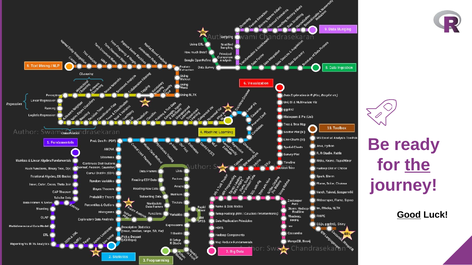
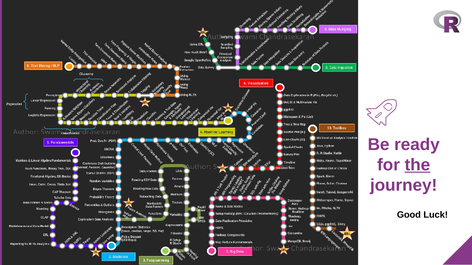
Good underline: present -> none
